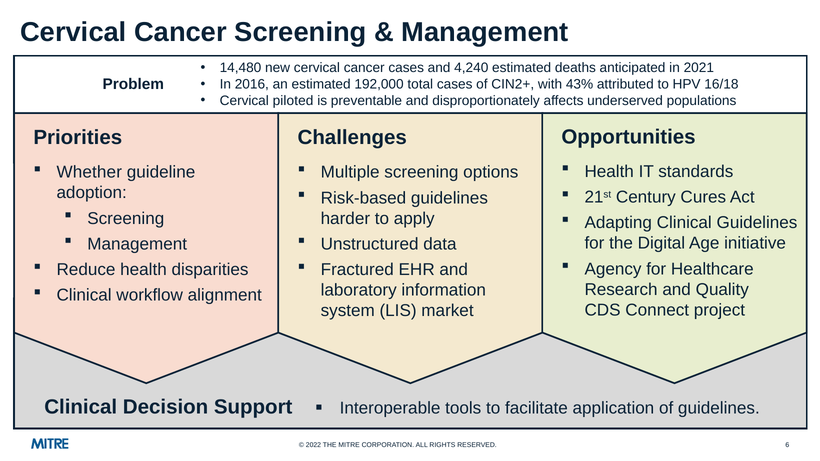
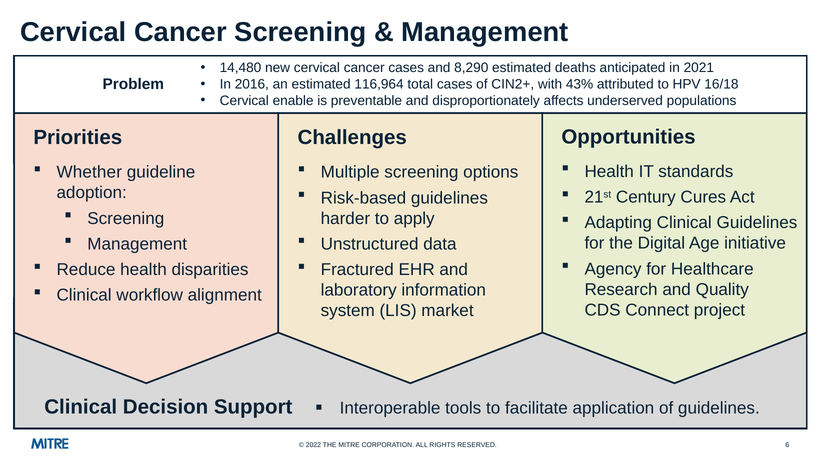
4,240: 4,240 -> 8,290
192,000: 192,000 -> 116,964
piloted: piloted -> enable
